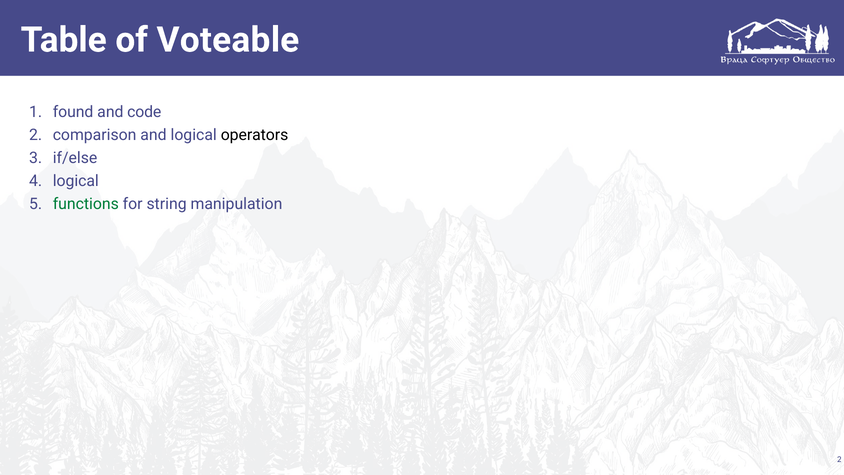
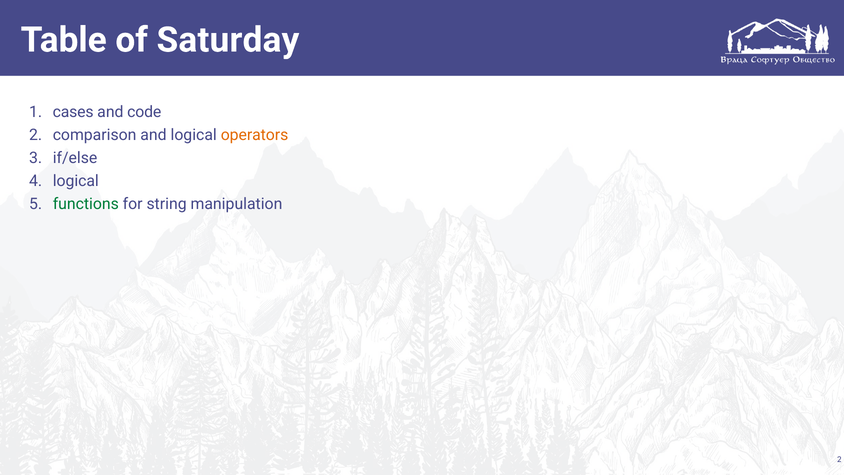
Voteable: Voteable -> Saturday
found: found -> cases
operators colour: black -> orange
